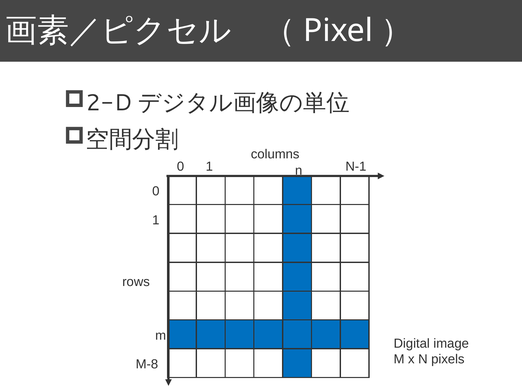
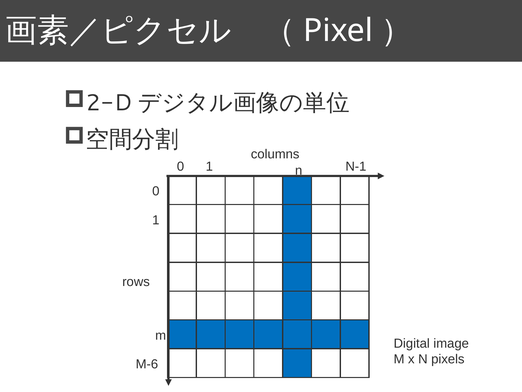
M-8: M-8 -> M-6
